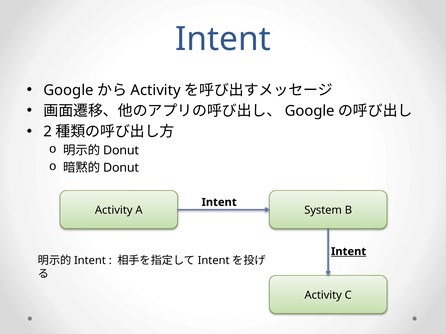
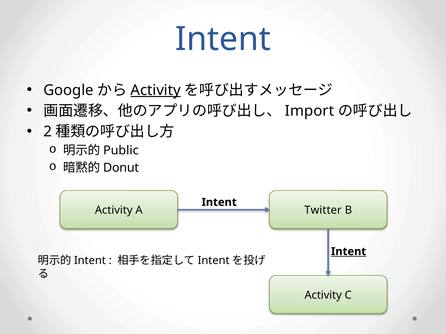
Activity at (156, 90) underline: none -> present
Google at (310, 111): Google -> Import
Donut at (121, 151): Donut -> Public
System: System -> Twitter
